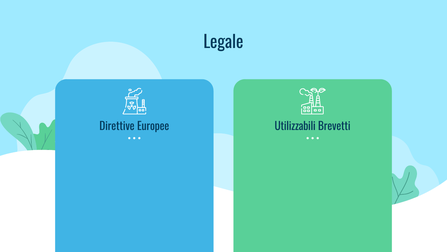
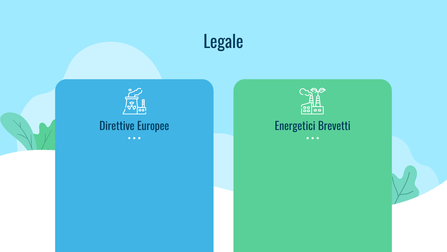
Utilizzabili: Utilizzabili -> Energetici
